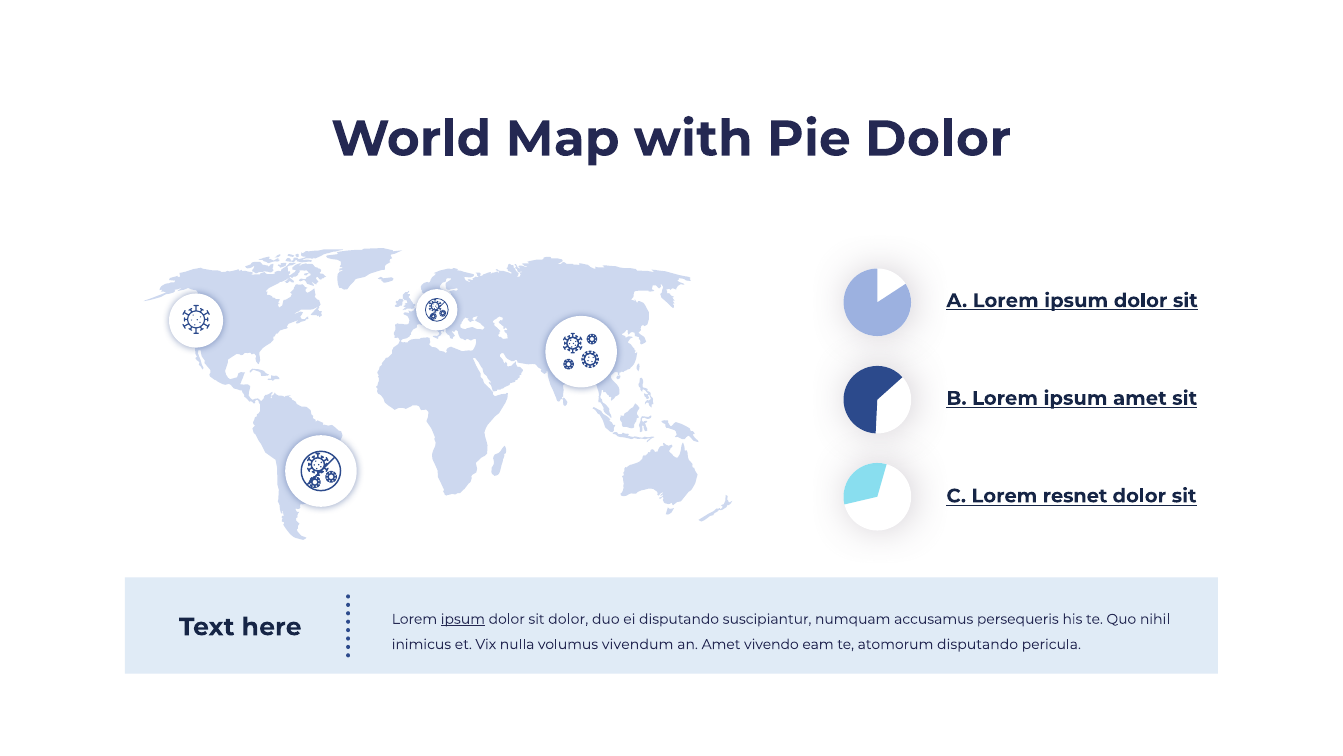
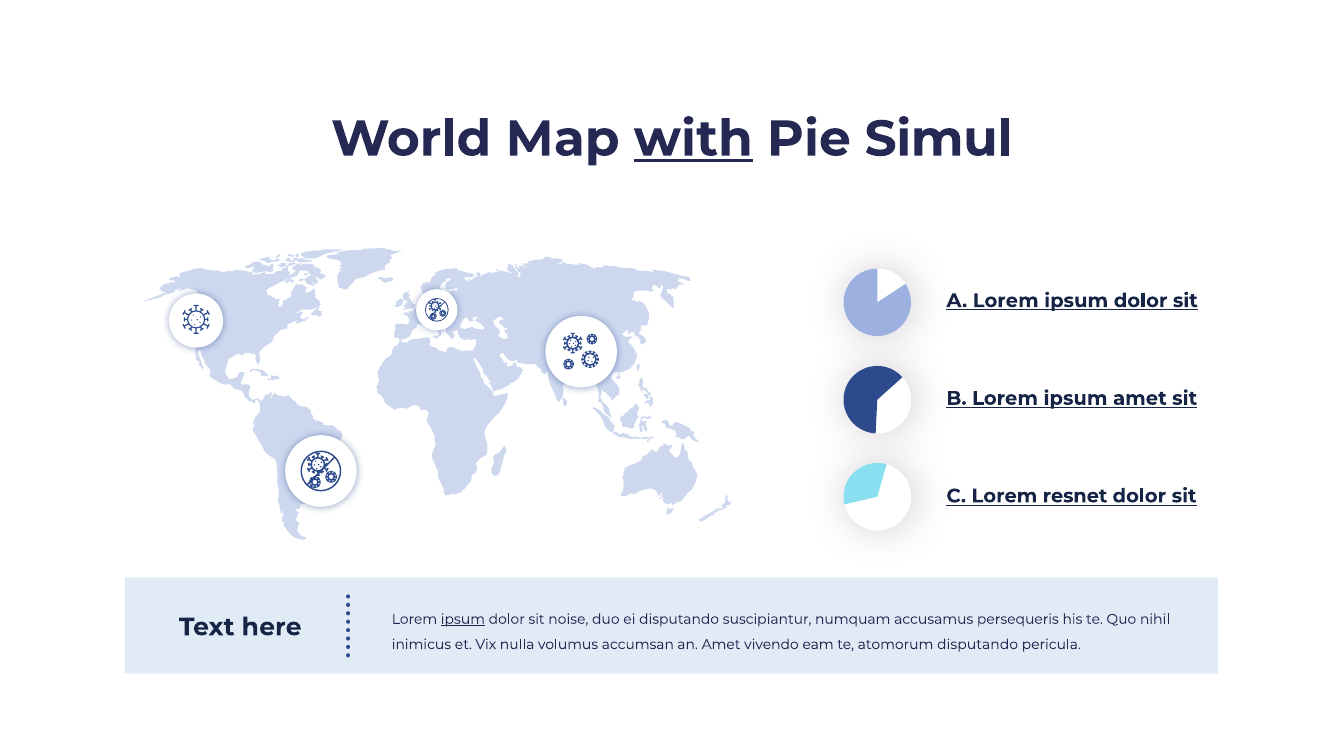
with underline: none -> present
Pie Dolor: Dolor -> Simul
sit dolor: dolor -> noise
vivendum: vivendum -> accumsan
